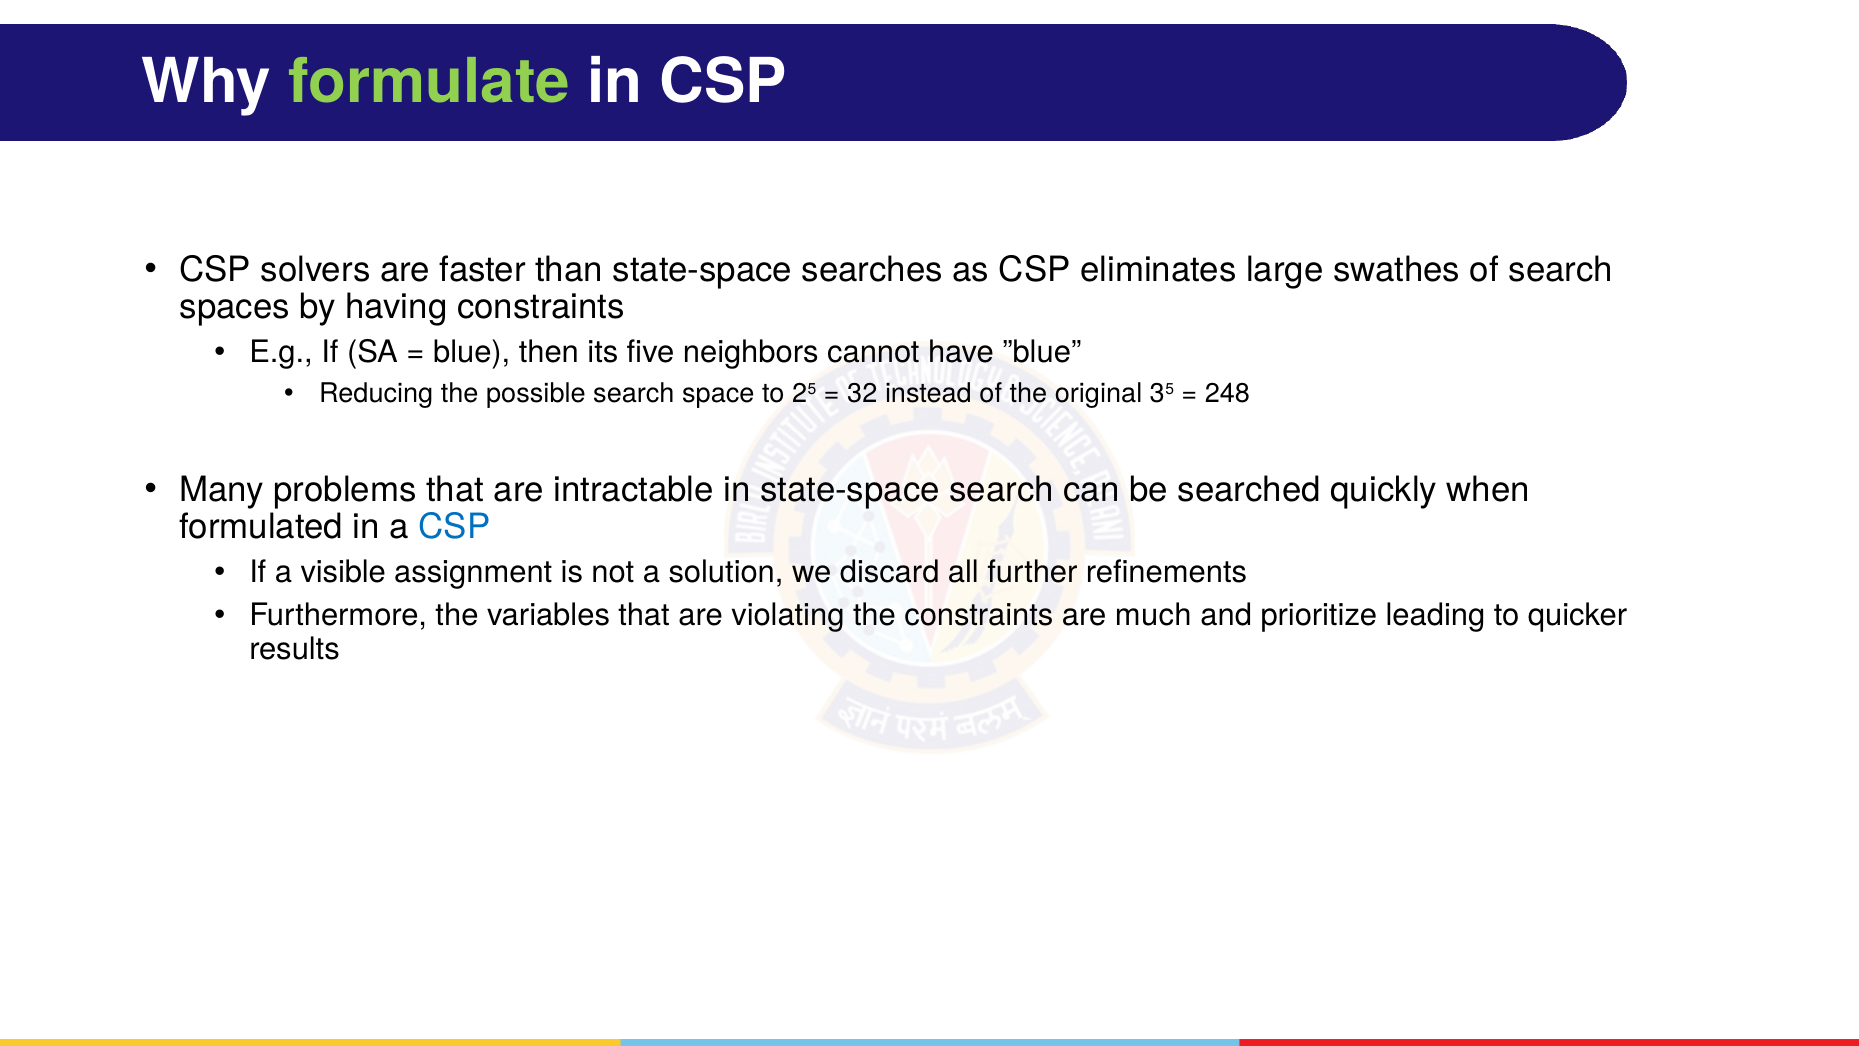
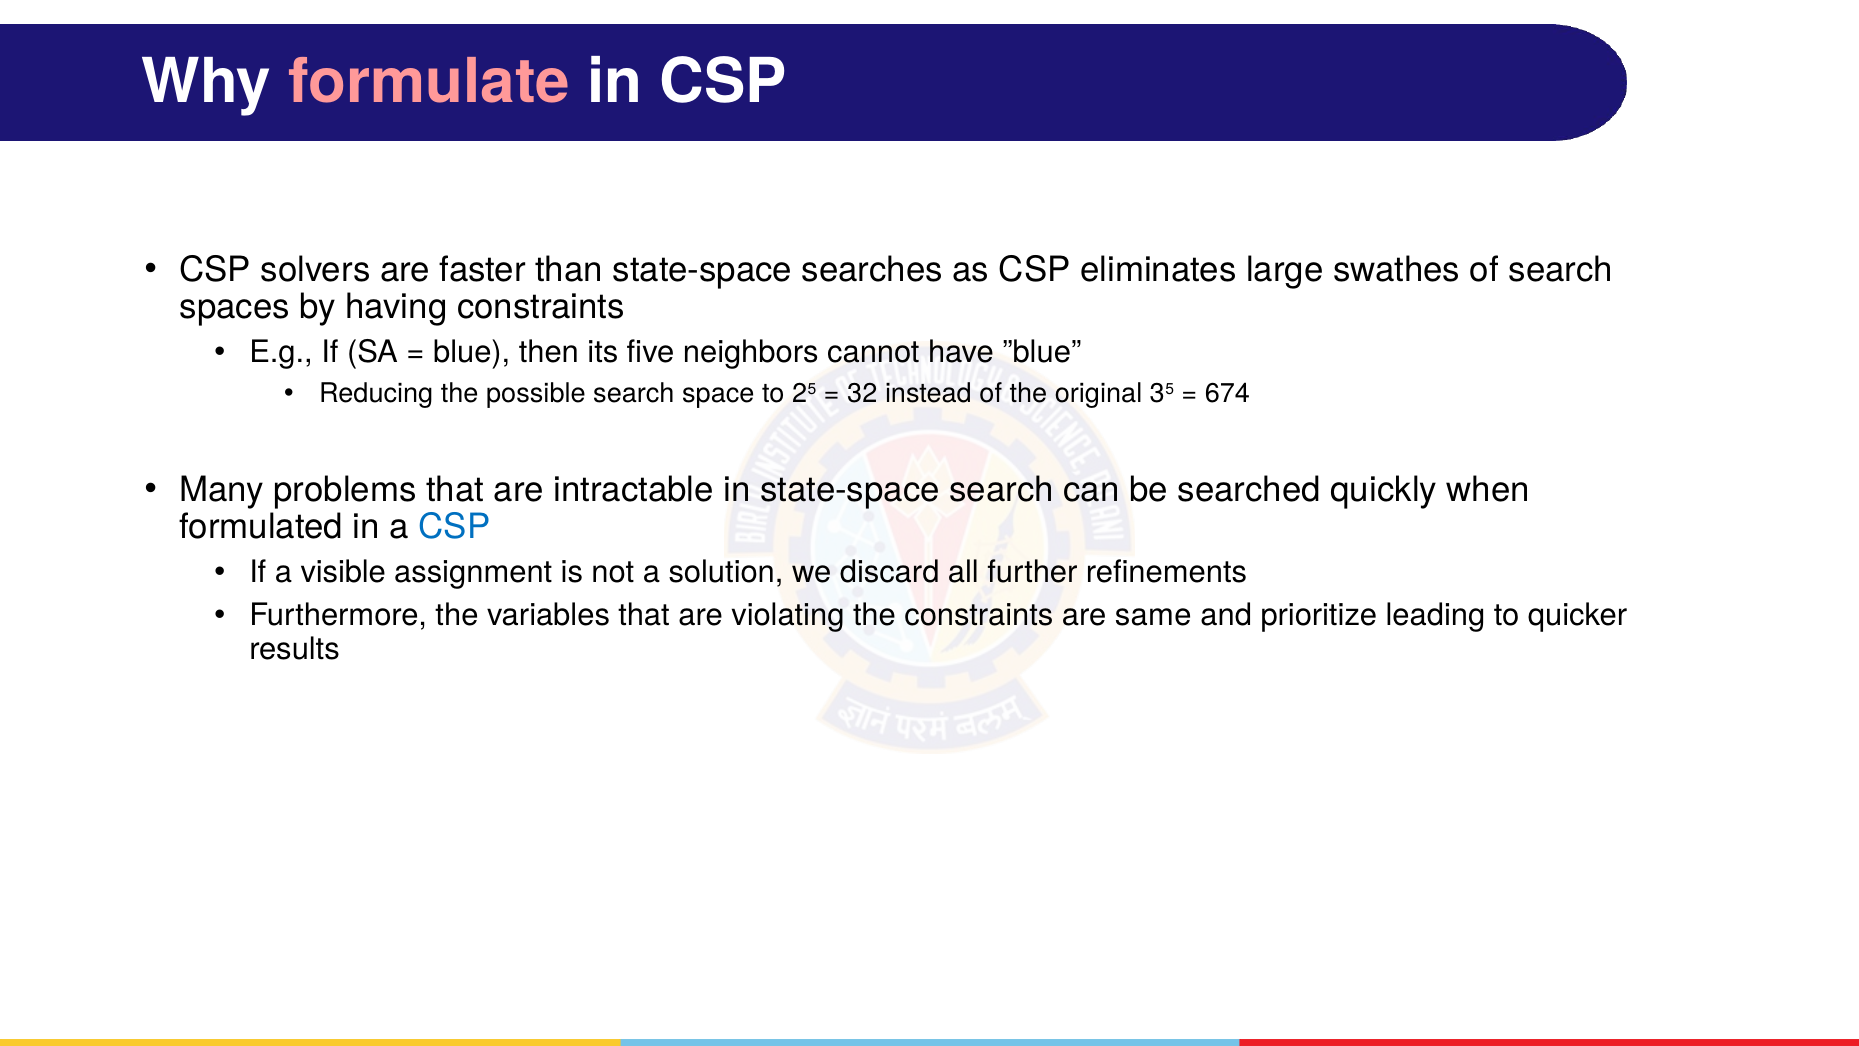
formulate colour: light green -> pink
248: 248 -> 674
much: much -> same
